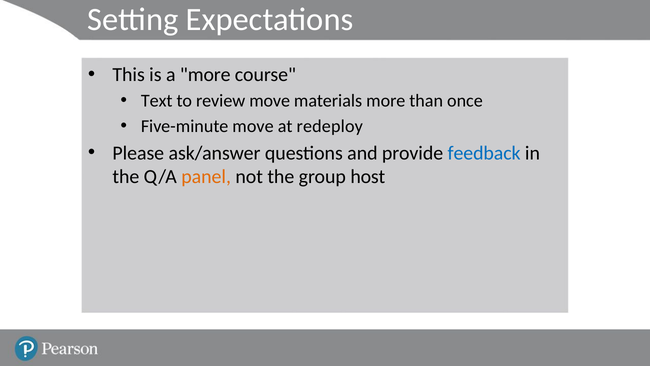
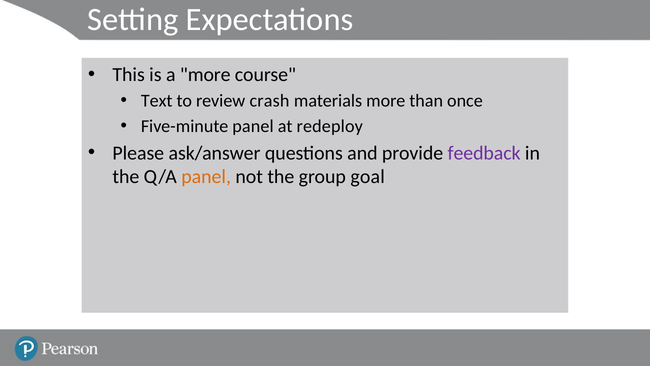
review move: move -> crash
Five-minute move: move -> panel
feedback colour: blue -> purple
host: host -> goal
